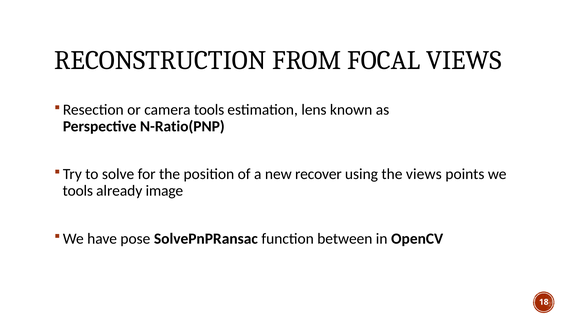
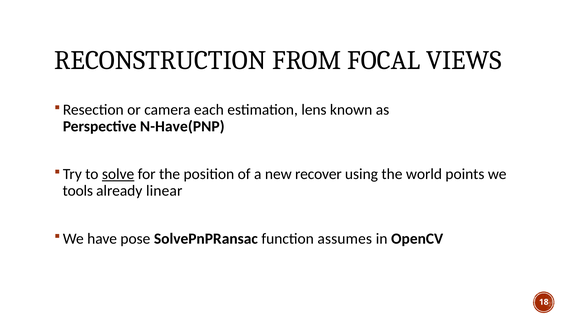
camera tools: tools -> each
N-Ratio(PNP: N-Ratio(PNP -> N-Have(PNP
solve underline: none -> present
the views: views -> world
image: image -> linear
between: between -> assumes
